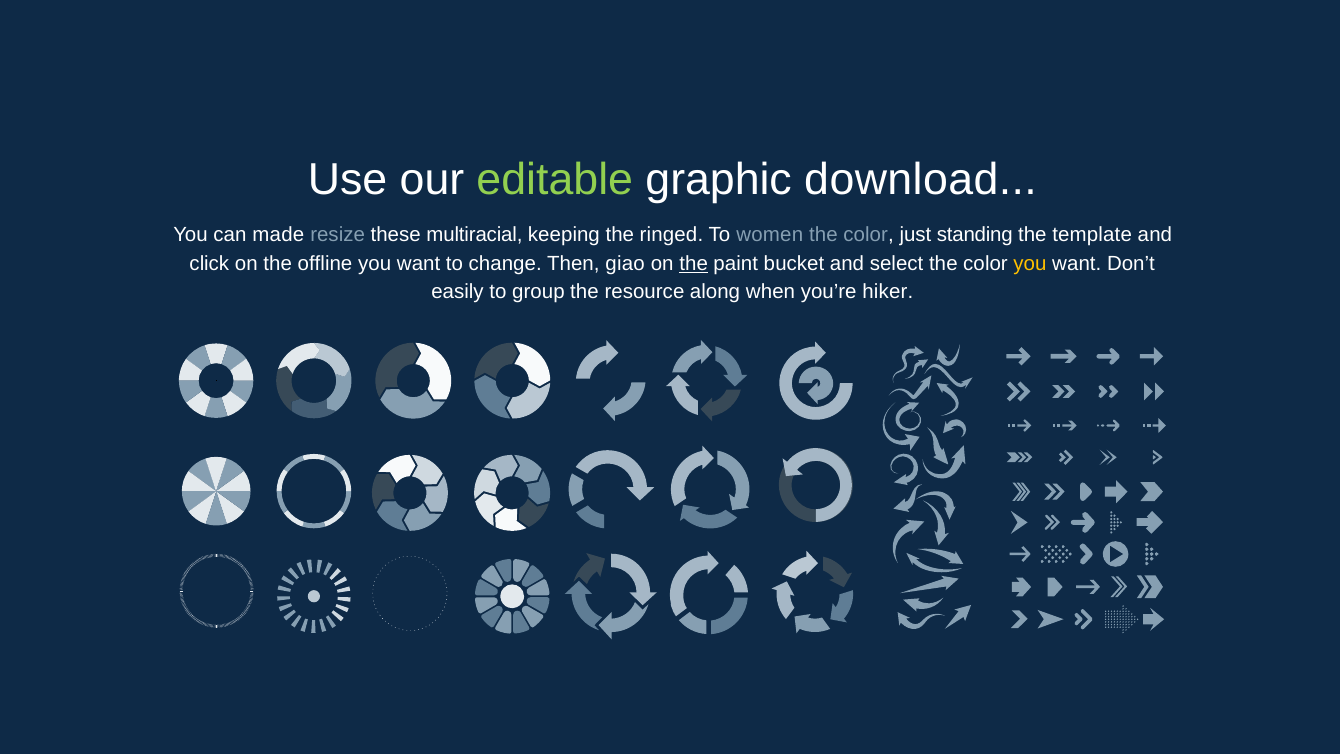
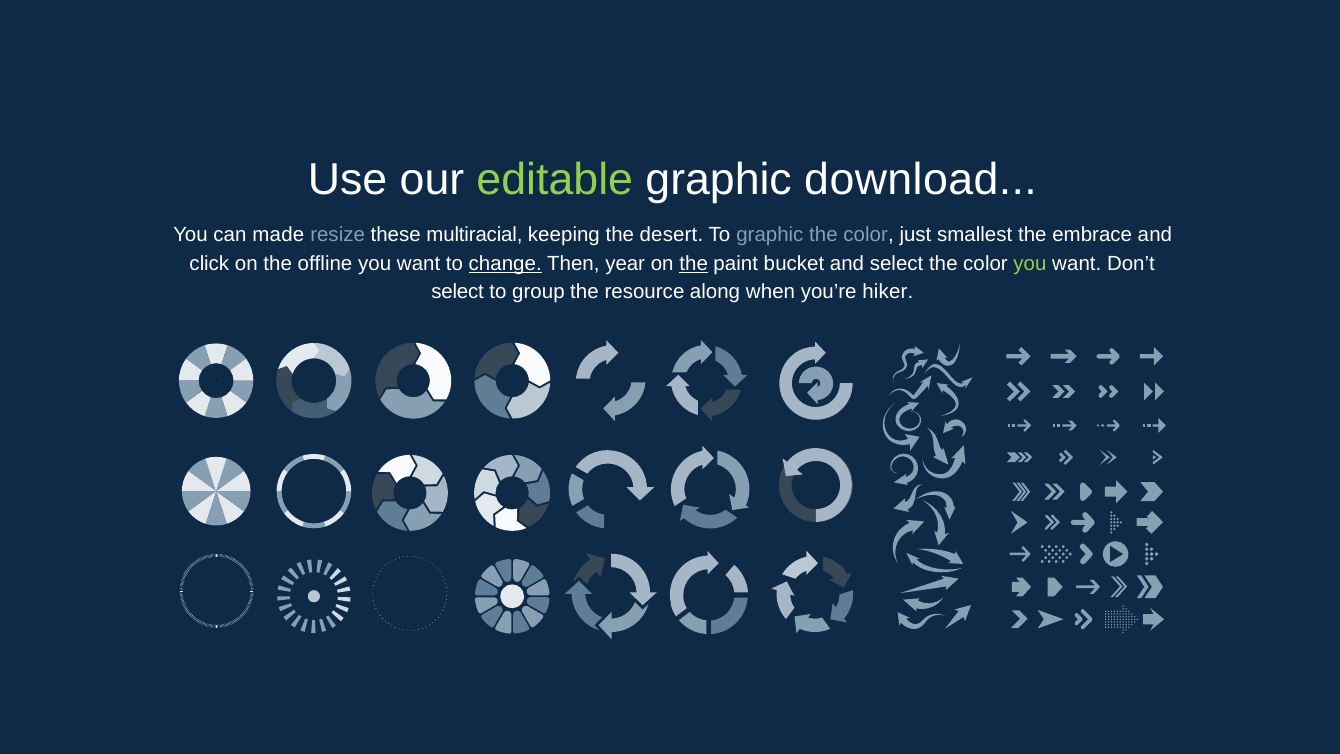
ringed: ringed -> desert
To women: women -> graphic
standing: standing -> smallest
template: template -> embrace
change underline: none -> present
giao: giao -> year
you at (1030, 263) colour: yellow -> light green
easily at (457, 292): easily -> select
